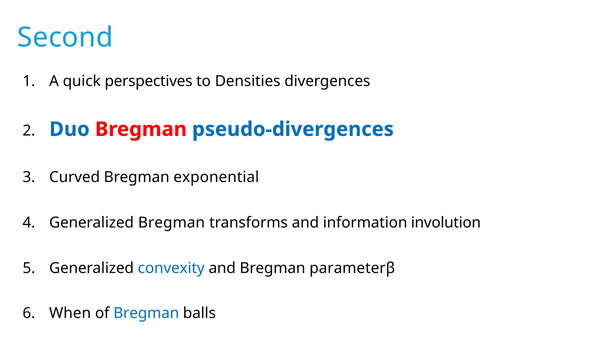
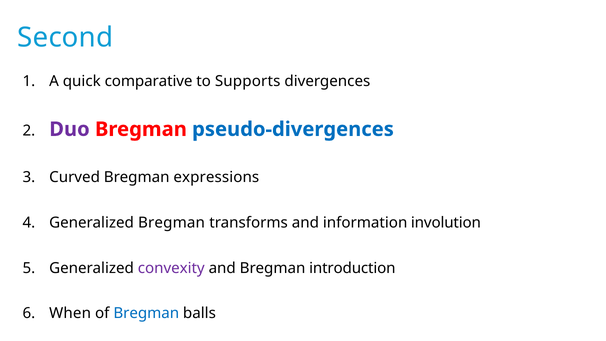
perspectives: perspectives -> comparative
Densities: Densities -> Supports
Duo colour: blue -> purple
exponential: exponential -> expressions
convexity colour: blue -> purple
parameterβ: parameterβ -> introduction
